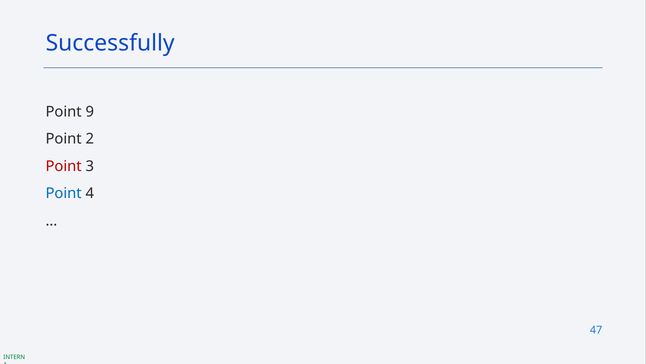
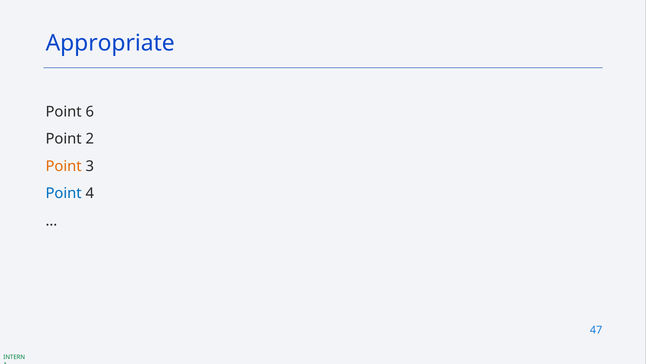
Successfully: Successfully -> Appropriate
9: 9 -> 6
Point at (64, 166) colour: red -> orange
